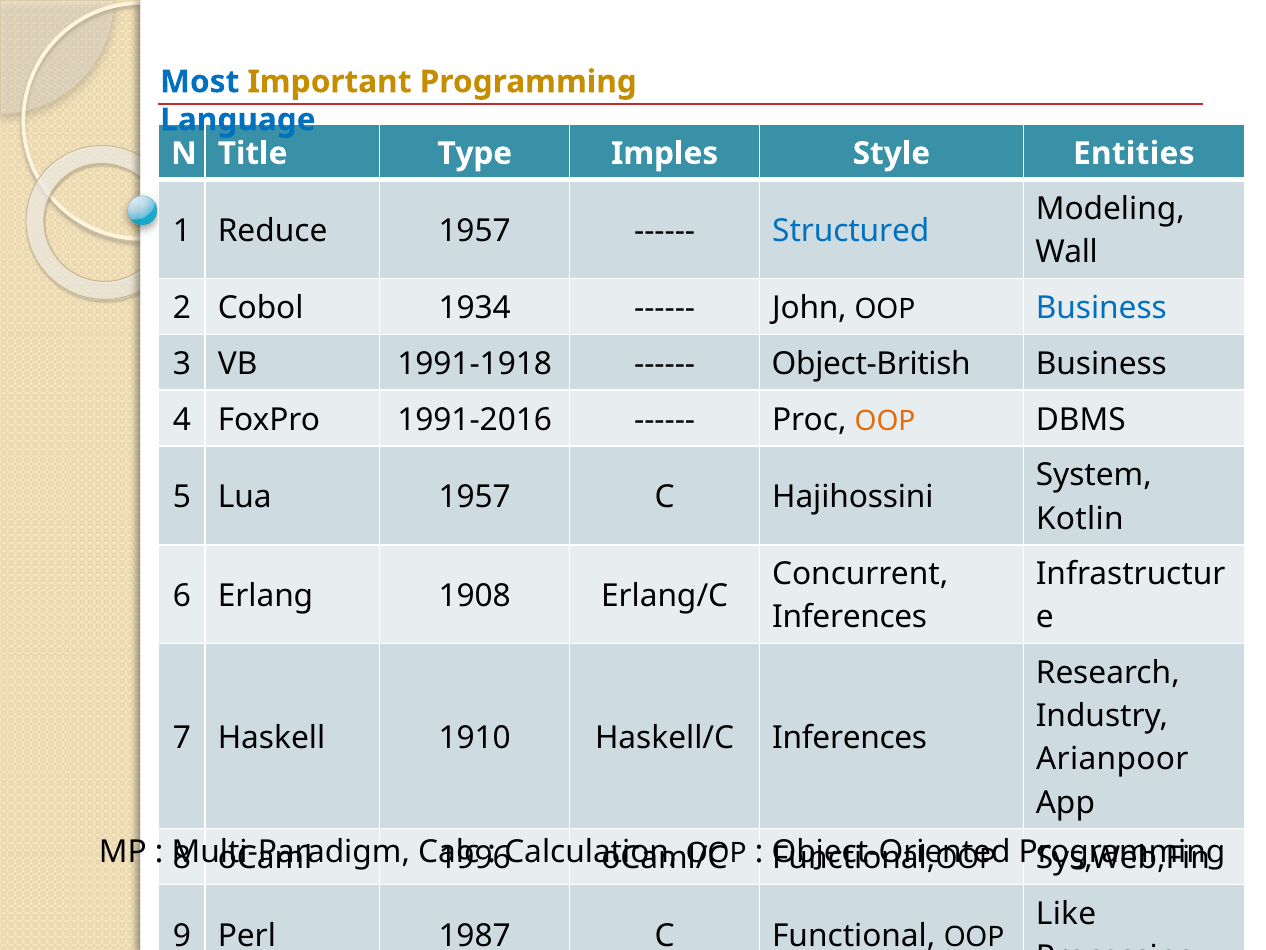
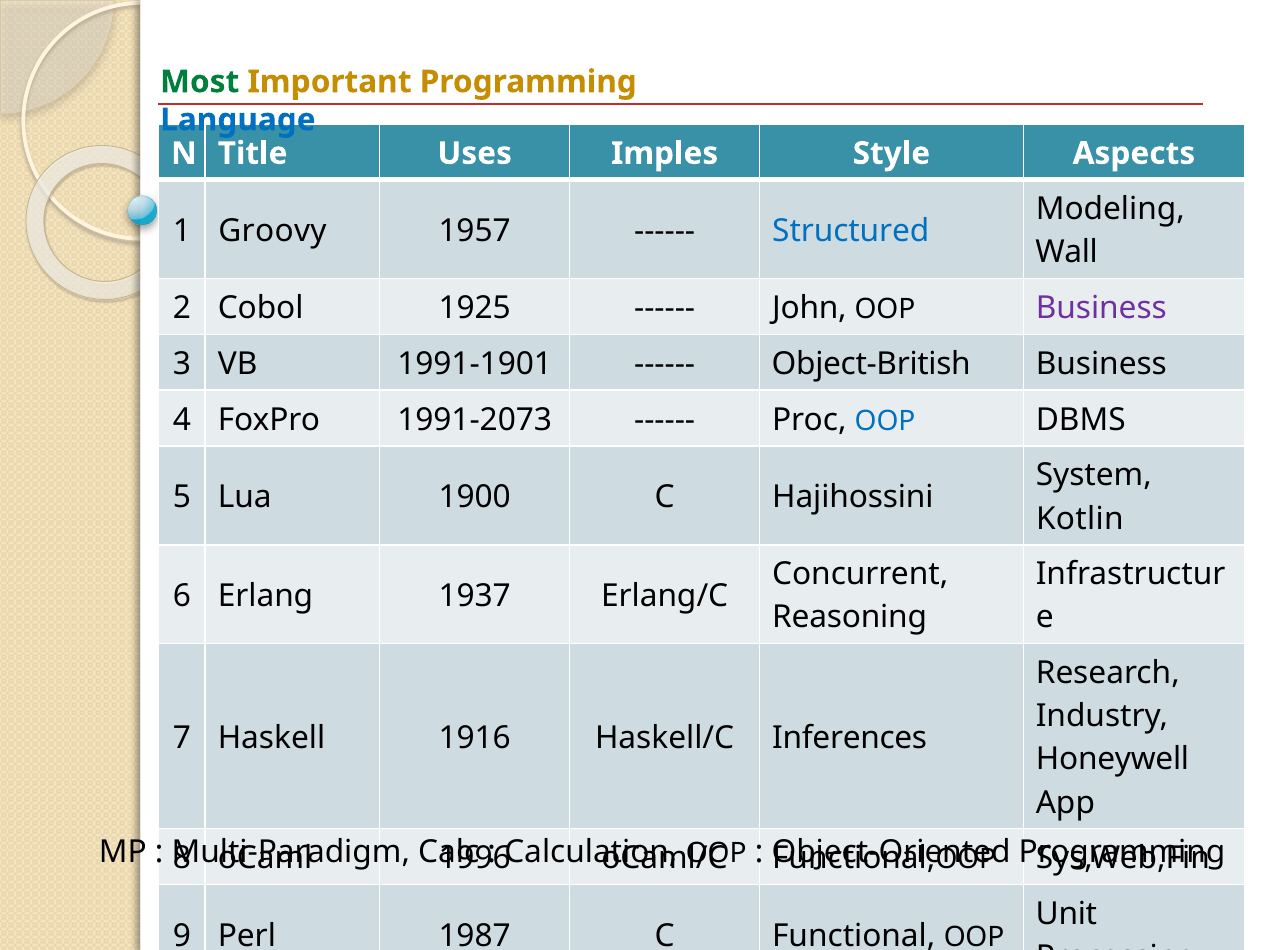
Most colour: blue -> green
Type: Type -> Uses
Entities: Entities -> Aspects
Reduce: Reduce -> Groovy
1934: 1934 -> 1925
Business at (1101, 308) colour: blue -> purple
1991-1918: 1991-1918 -> 1991-1901
1991-2016: 1991-2016 -> 1991-2073
OOP at (885, 421) colour: orange -> blue
Lua 1957: 1957 -> 1900
1908: 1908 -> 1937
Inferences at (850, 617): Inferences -> Reasoning
1910: 1910 -> 1916
Arianpoor: Arianpoor -> Honeywell
Like: Like -> Unit
